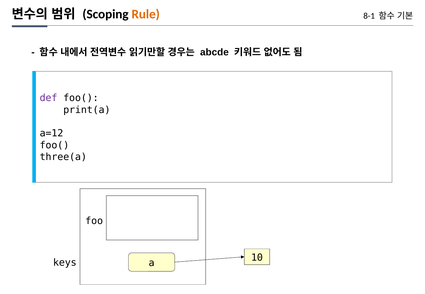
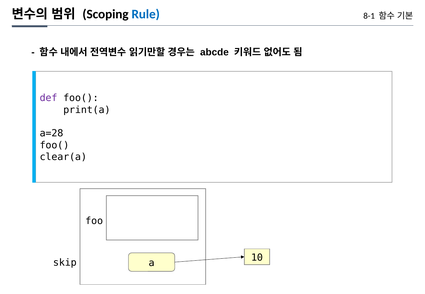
Rule colour: orange -> blue
a=12: a=12 -> a=28
three(a: three(a -> clear(a
keys: keys -> skip
